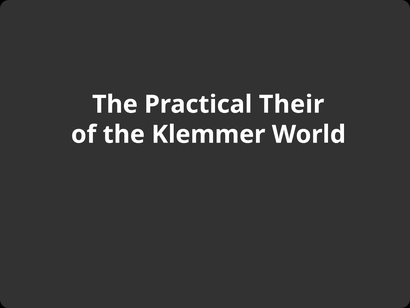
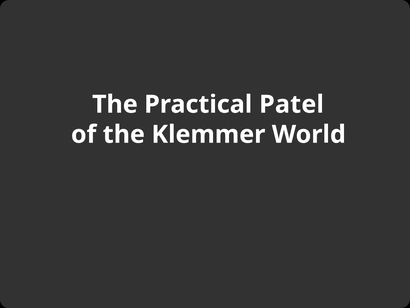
Their: Their -> Patel
